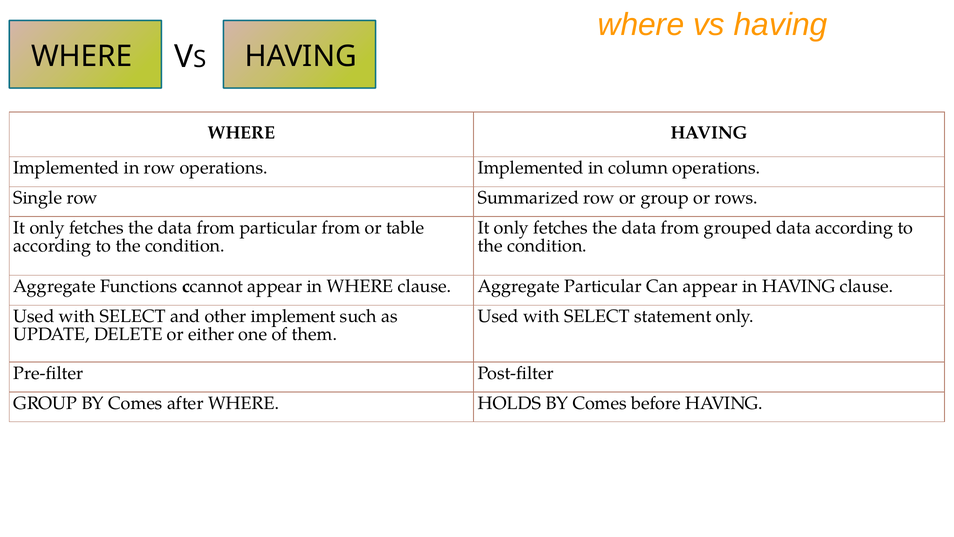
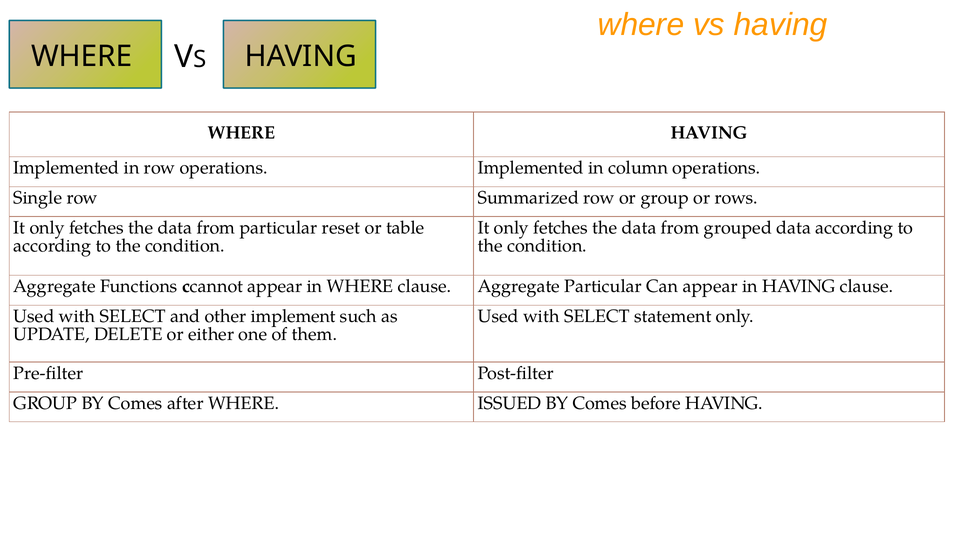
particular from: from -> reset
HOLDS: HOLDS -> ISSUED
